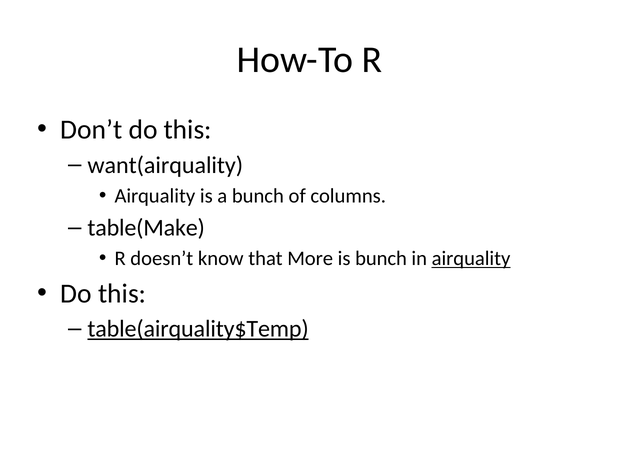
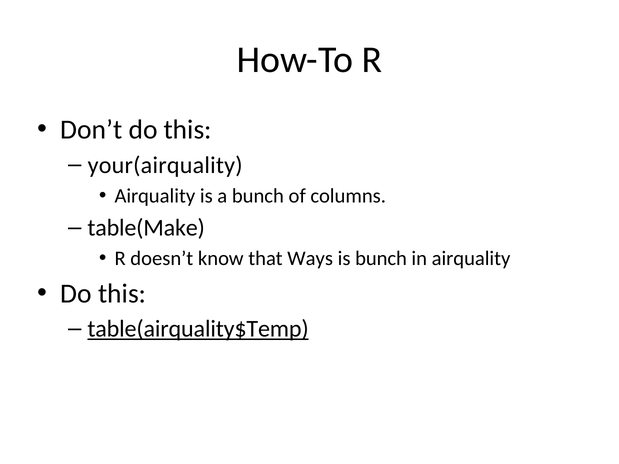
want(airquality: want(airquality -> your(airquality
More: More -> Ways
airquality at (471, 259) underline: present -> none
